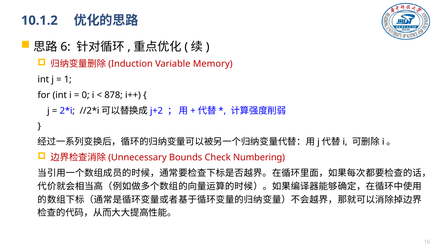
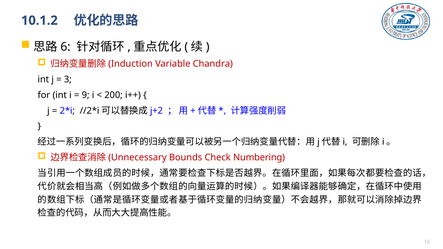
Memory: Memory -> Chandra
1: 1 -> 3
0: 0 -> 9
878: 878 -> 200
